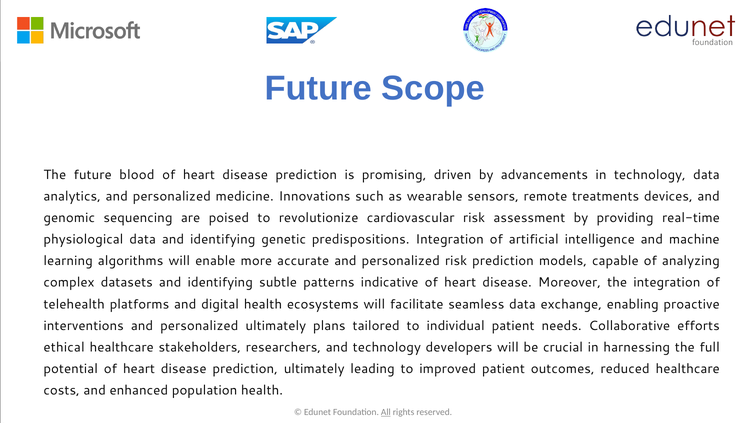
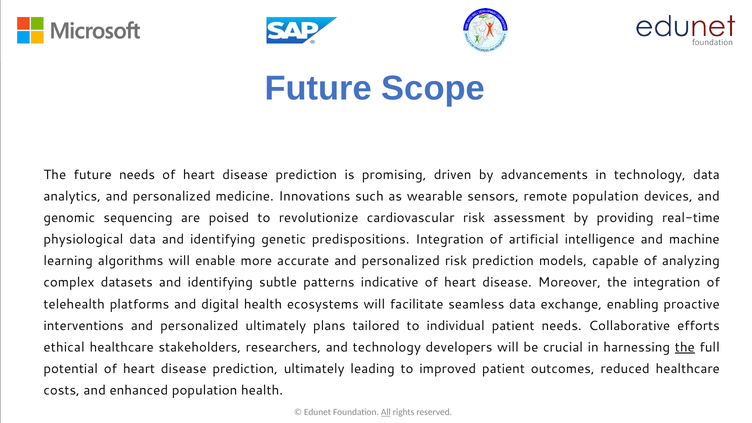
future blood: blood -> needs
remote treatments: treatments -> population
the at (685, 347) underline: none -> present
